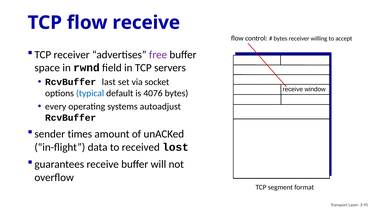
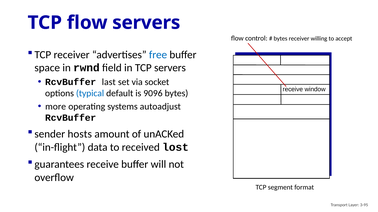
flow receive: receive -> servers
free colour: purple -> blue
4076: 4076 -> 9096
every: every -> more
times: times -> hosts
